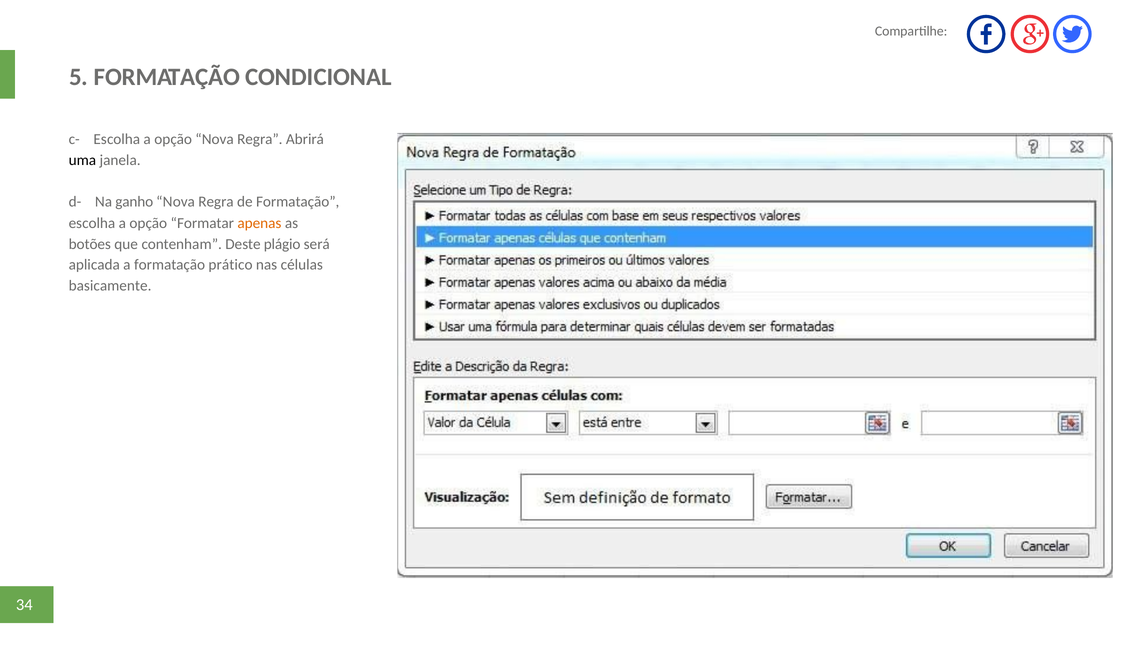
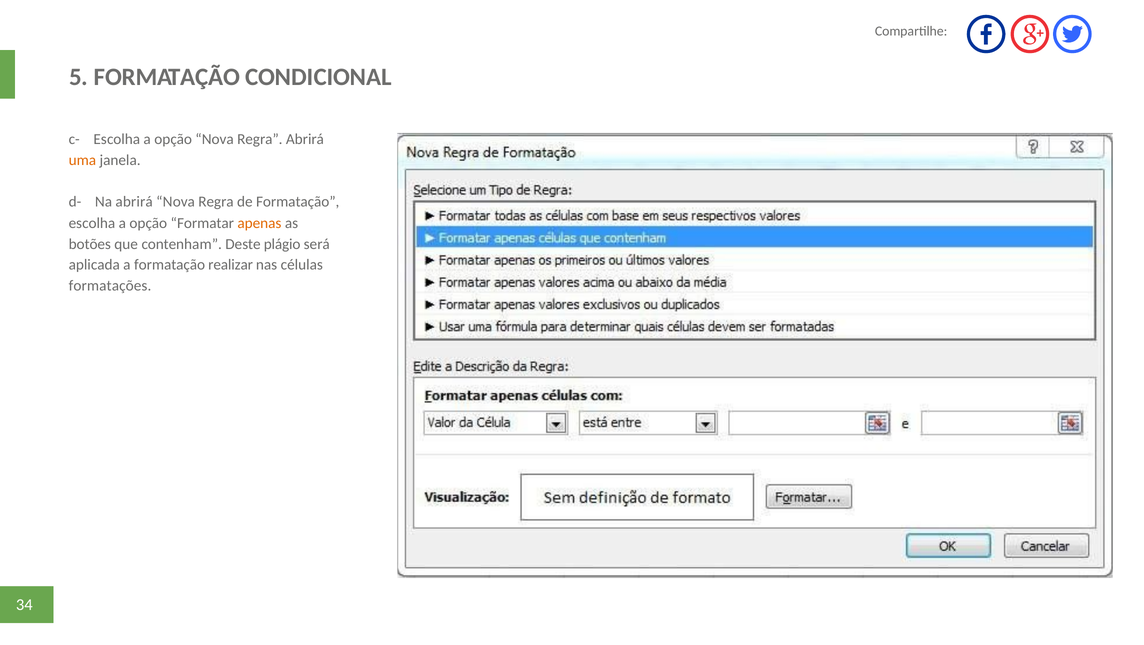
uma colour: black -> orange
Na ganho: ganho -> abrirá
prático: prático -> realizar
basicamente: basicamente -> formatações
